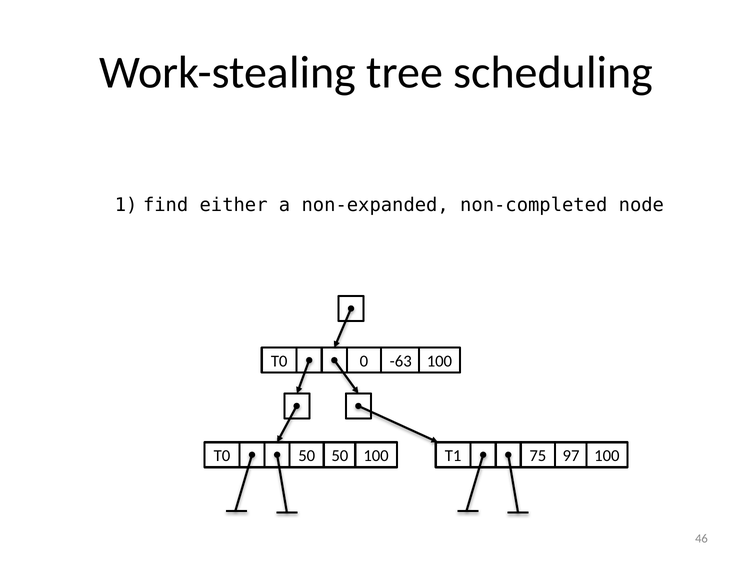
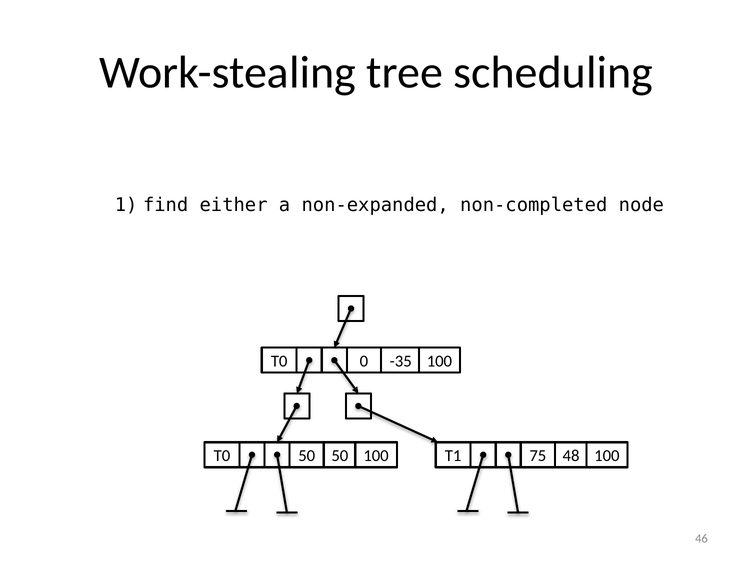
-63: -63 -> -35
97: 97 -> 48
